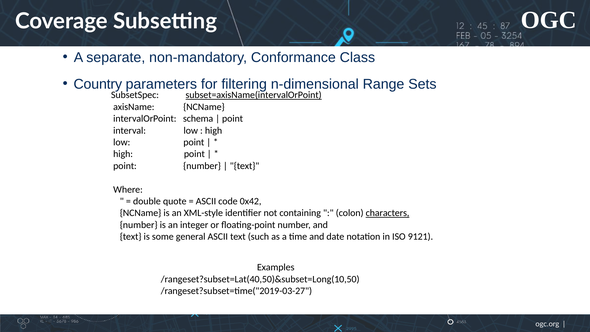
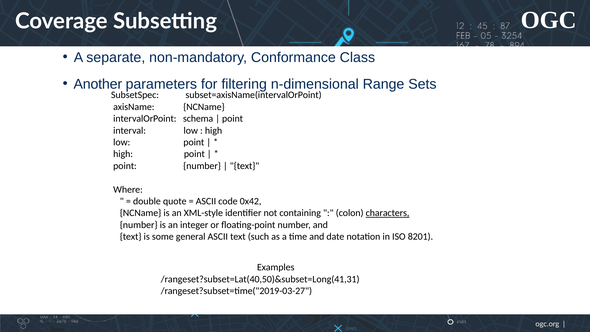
Country: Country -> Another
subset=axisName(intervalOrPoint underline: present -> none
9121: 9121 -> 8201
/rangeset?subset=Lat(40,50)&subset=Long(10,50: /rangeset?subset=Lat(40,50)&subset=Long(10,50 -> /rangeset?subset=Lat(40,50)&subset=Long(41,31
